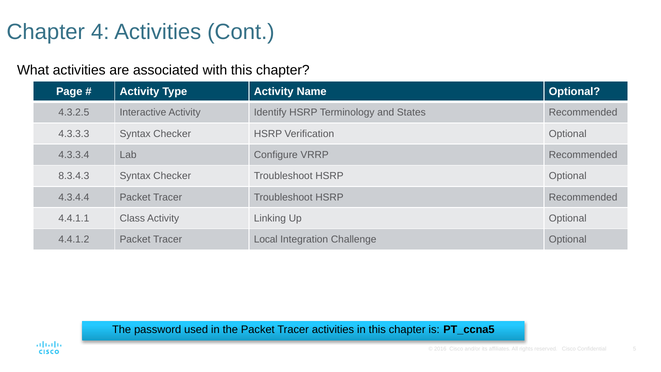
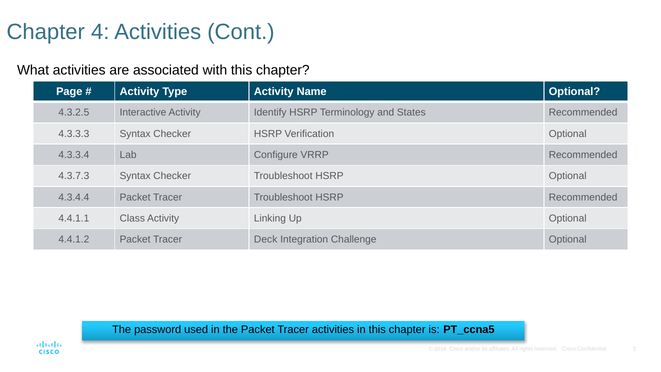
8.3.4.3: 8.3.4.3 -> 4.3.7.3
Local: Local -> Deck
